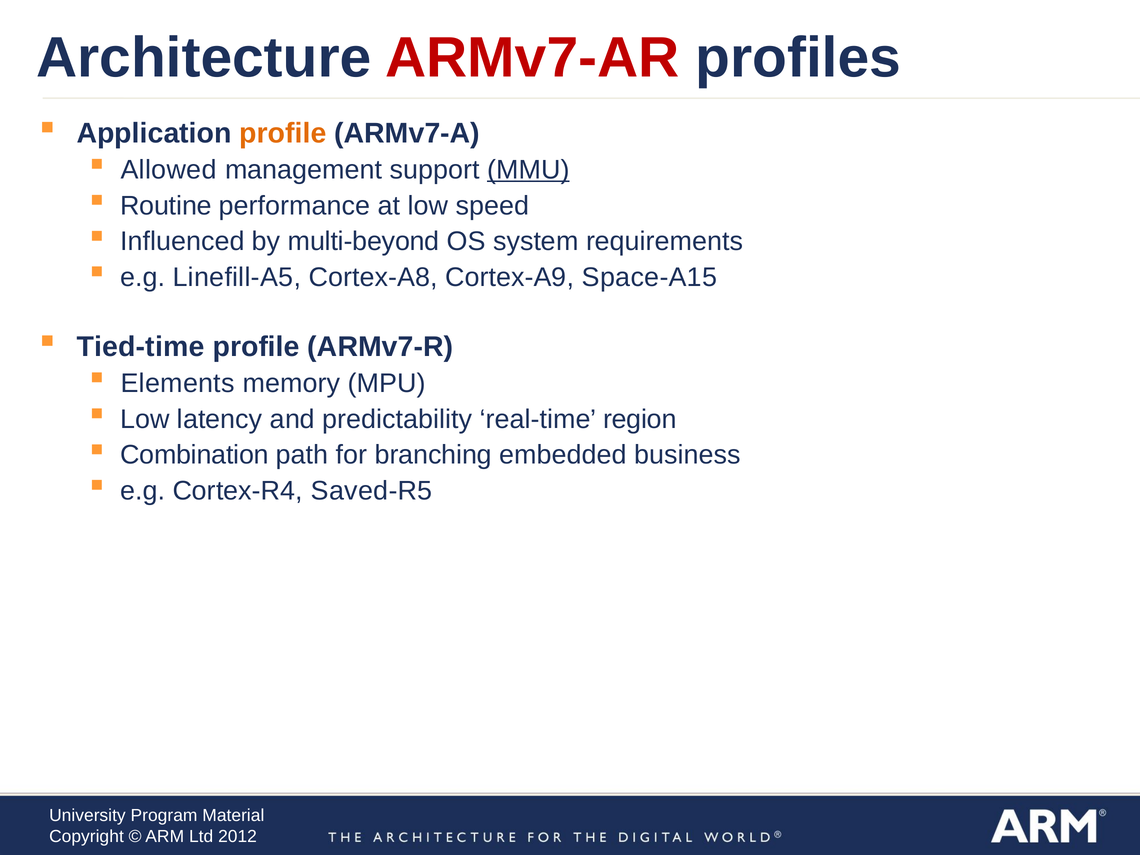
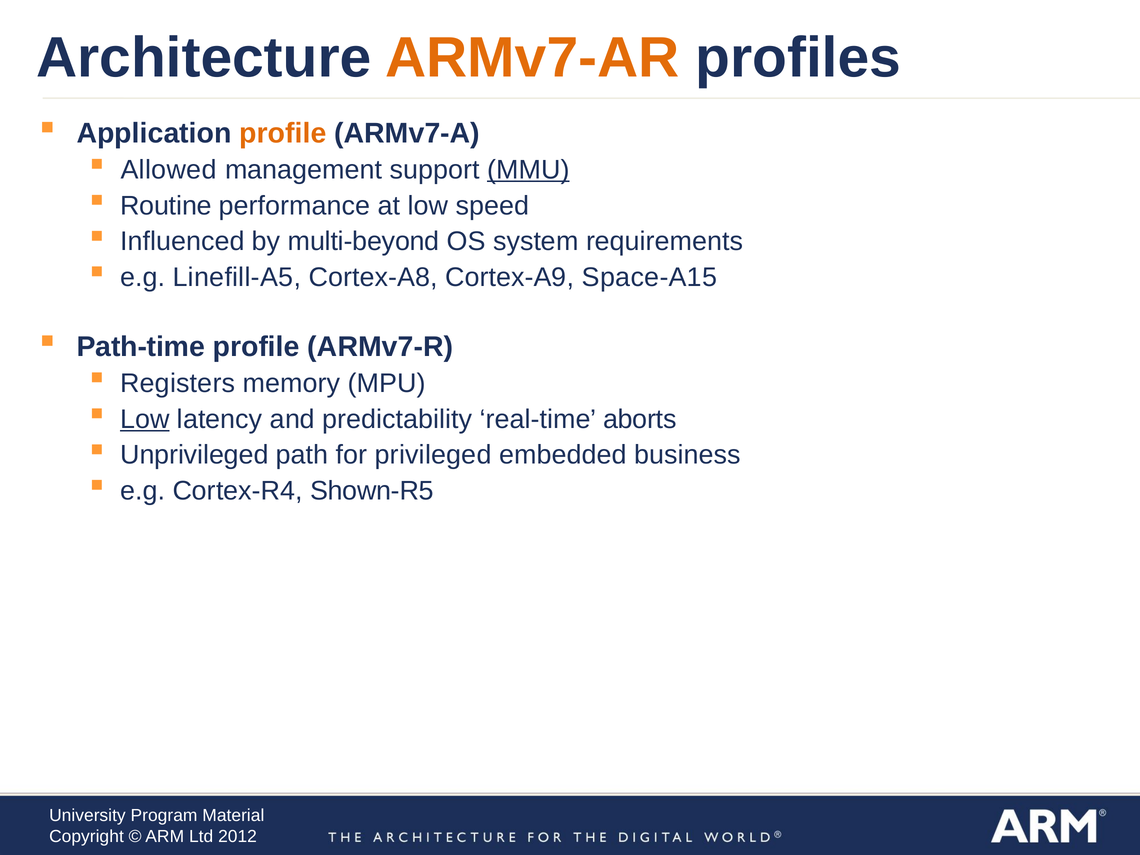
ARMv7-AR colour: red -> orange
Tied-time: Tied-time -> Path-time
Elements: Elements -> Registers
Low at (145, 419) underline: none -> present
region: region -> aborts
Combination: Combination -> Unprivileged
branching: branching -> privileged
Saved-R5: Saved-R5 -> Shown-R5
